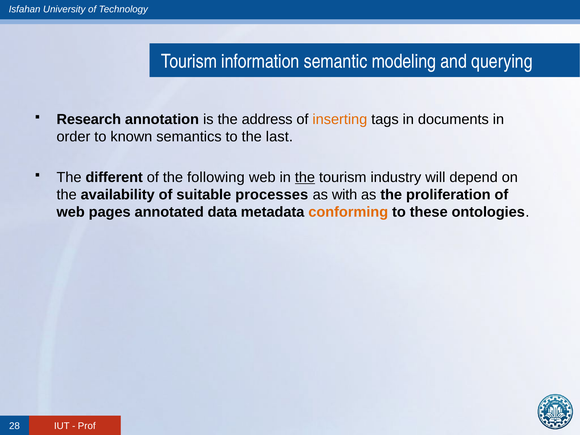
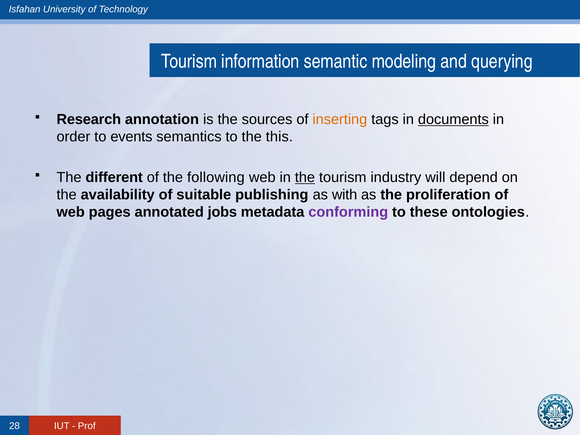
address: address -> sources
documents underline: none -> present
known: known -> events
last: last -> this
processes: processes -> publishing
data: data -> jobs
conforming colour: orange -> purple
